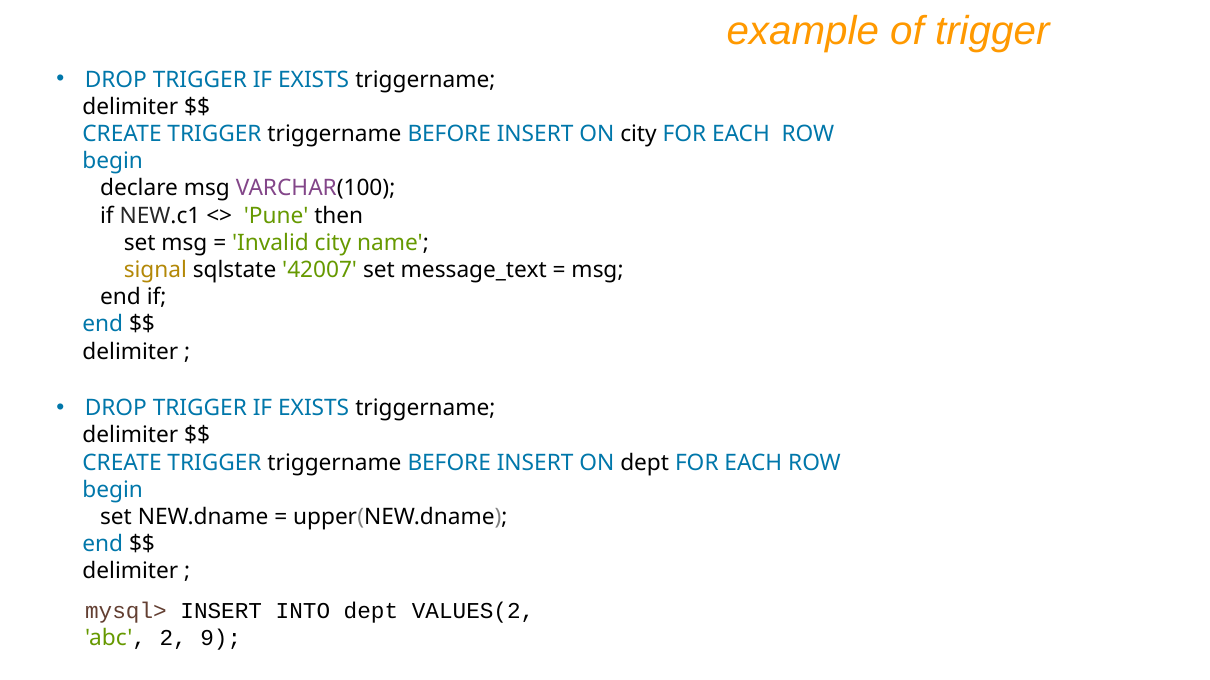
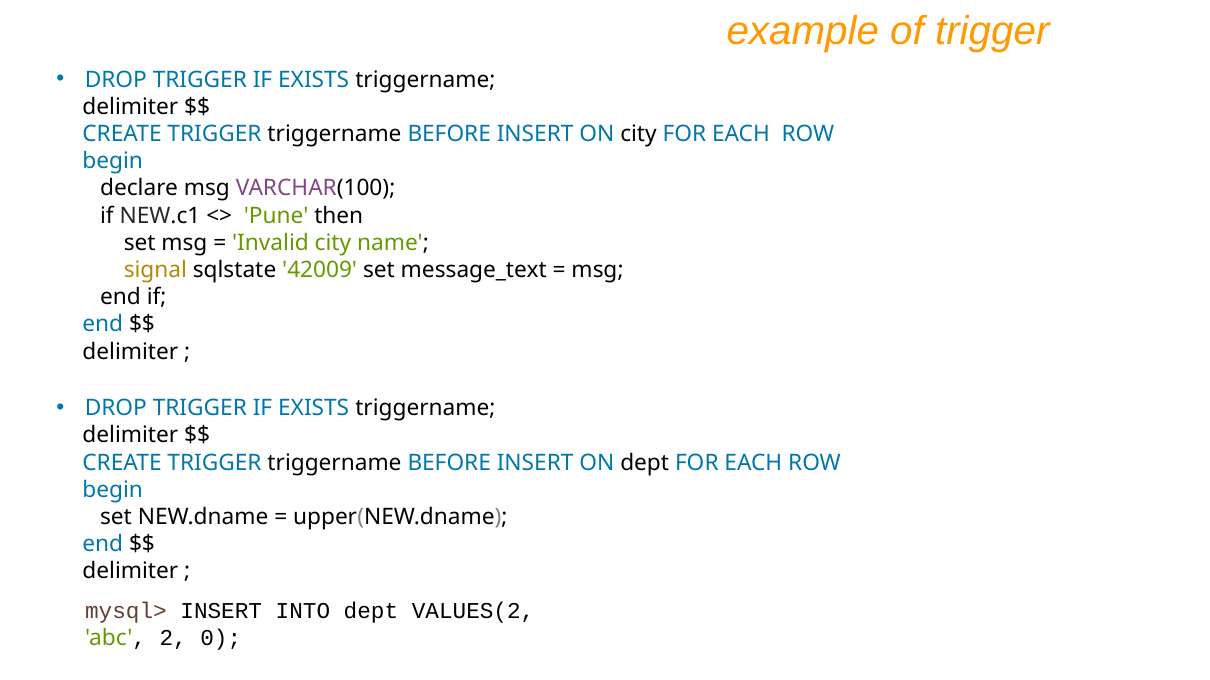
42007: 42007 -> 42009
9: 9 -> 0
